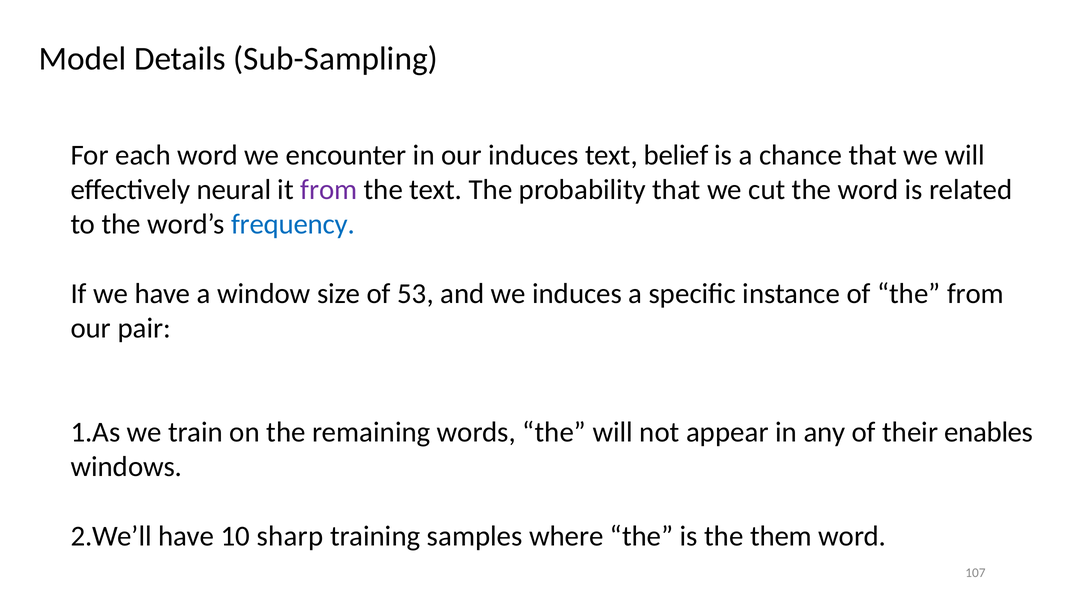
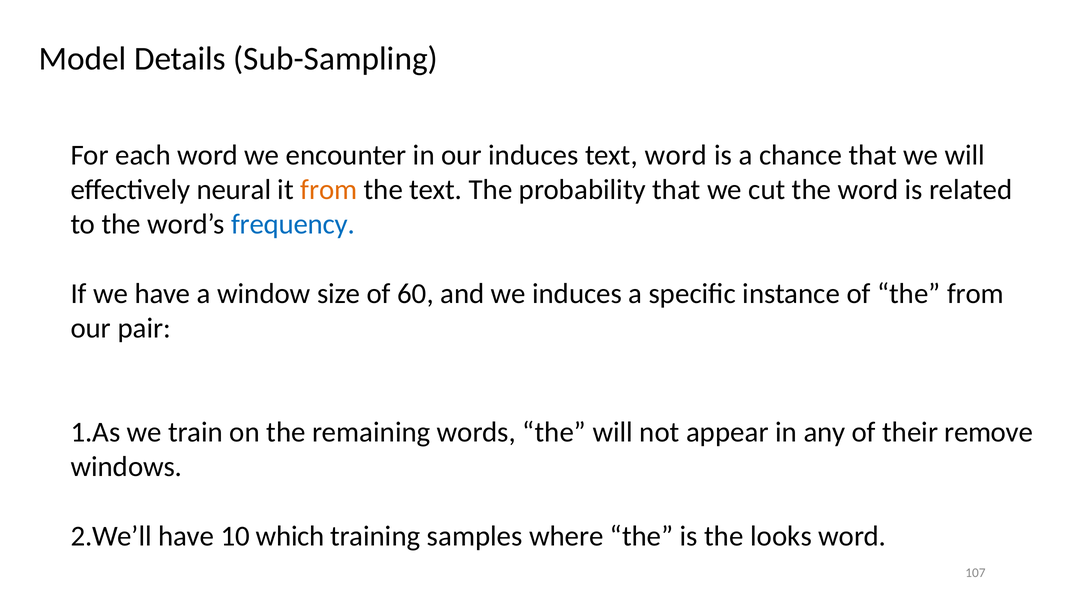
text belief: belief -> word
from at (329, 190) colour: purple -> orange
53: 53 -> 60
enables: enables -> remove
sharp: sharp -> which
them: them -> looks
